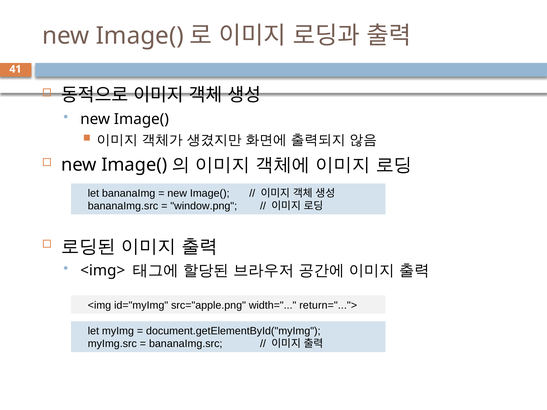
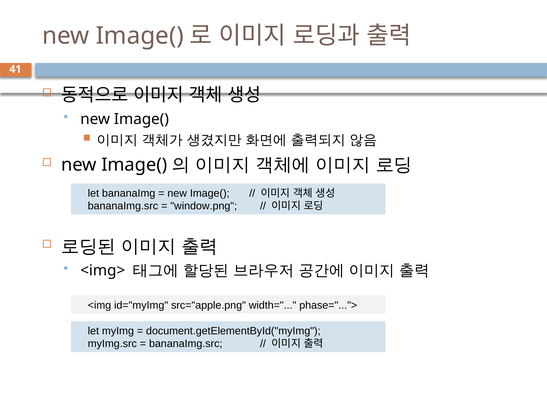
return="...">: return="..."> -> phase="...">
